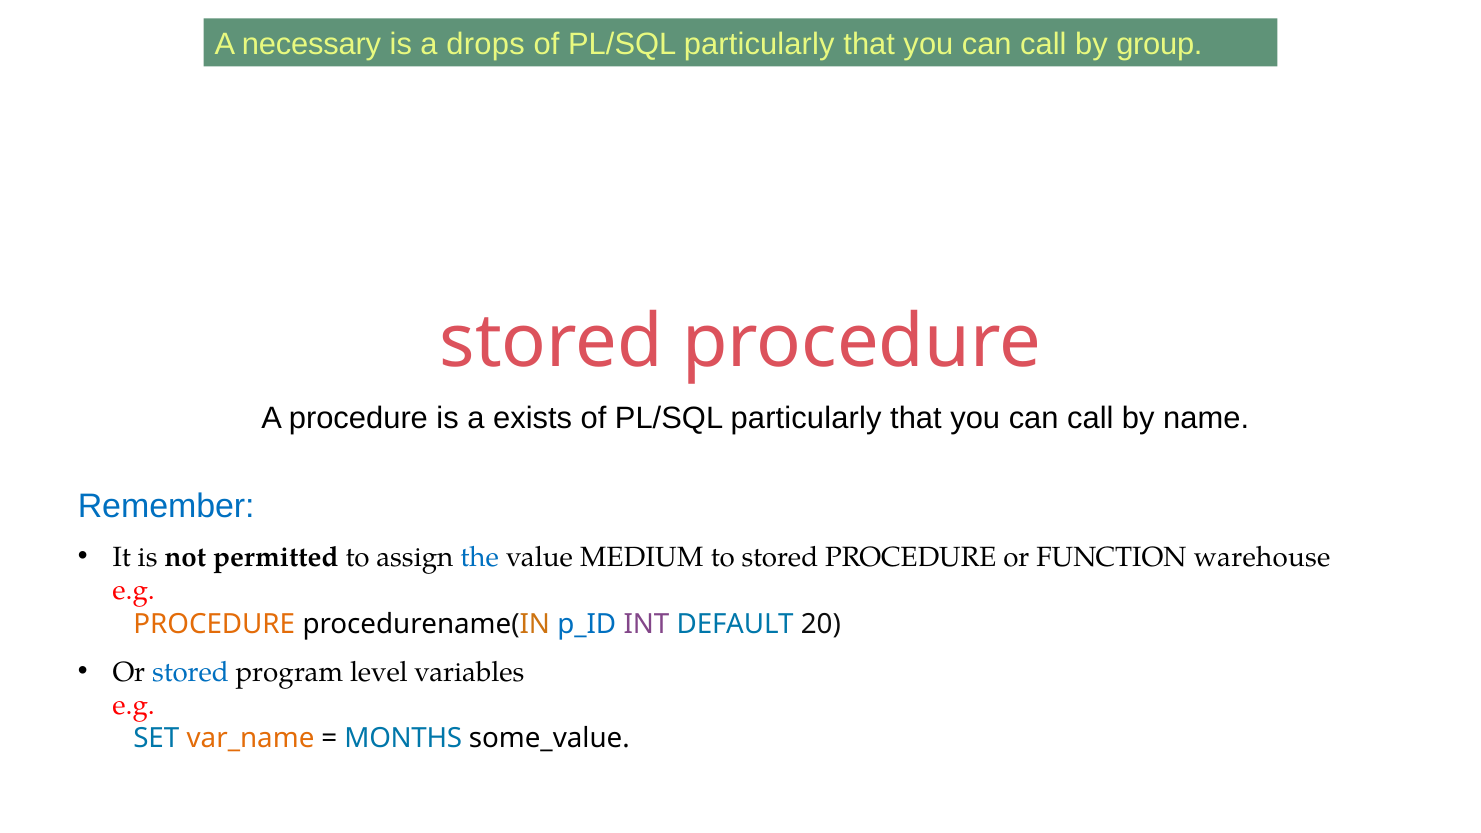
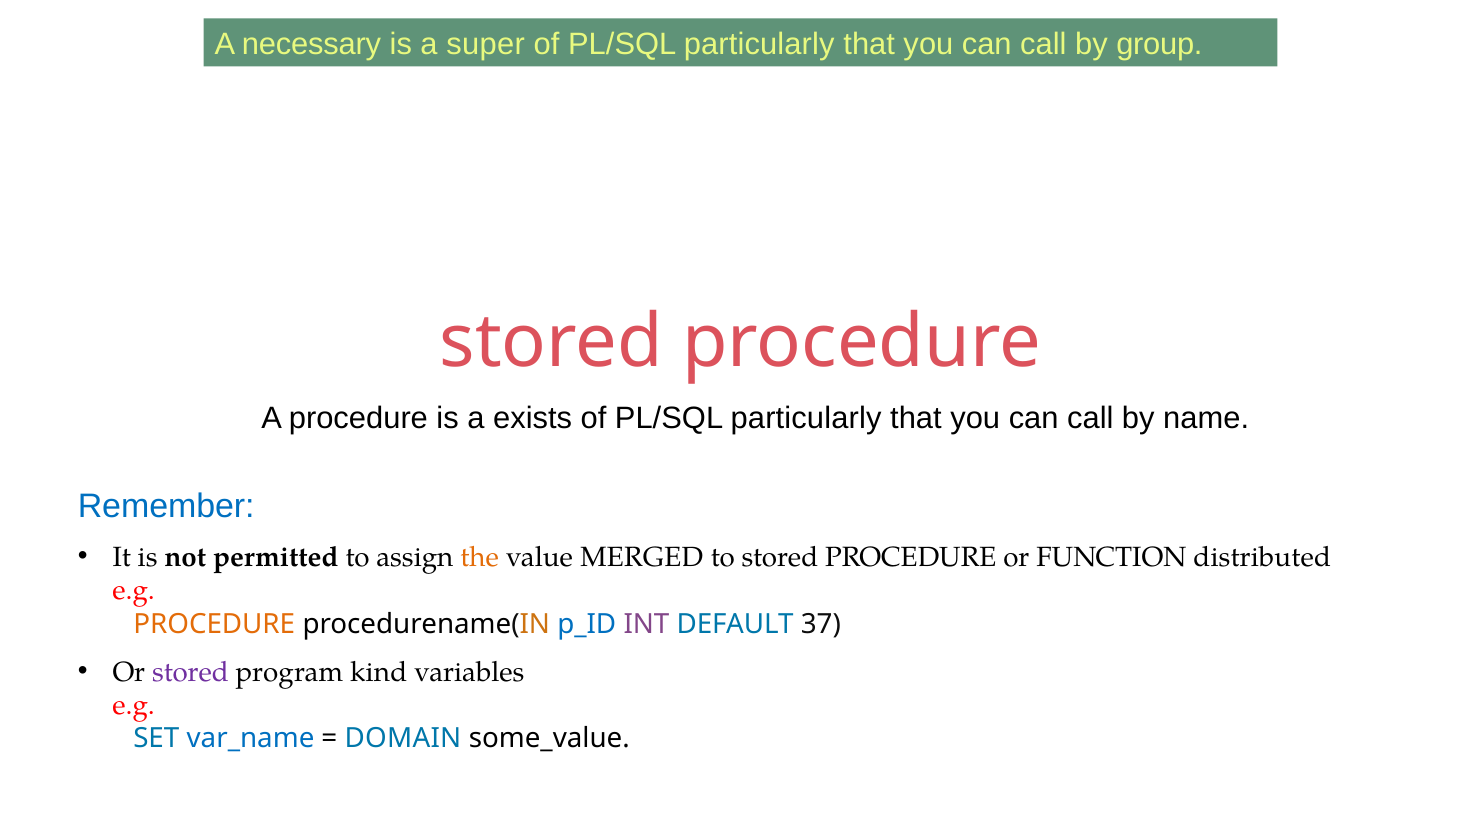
drops: drops -> super
the colour: blue -> orange
MEDIUM: MEDIUM -> MERGED
warehouse: warehouse -> distributed
20: 20 -> 37
stored at (190, 672) colour: blue -> purple
level: level -> kind
var_name colour: orange -> blue
MONTHS: MONTHS -> DOMAIN
